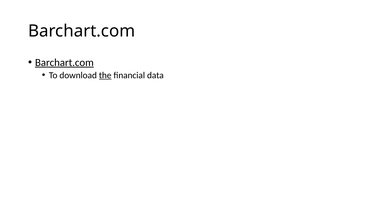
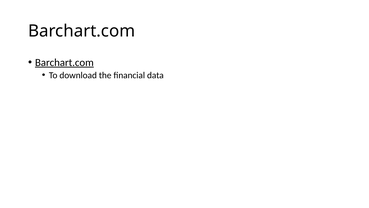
the underline: present -> none
